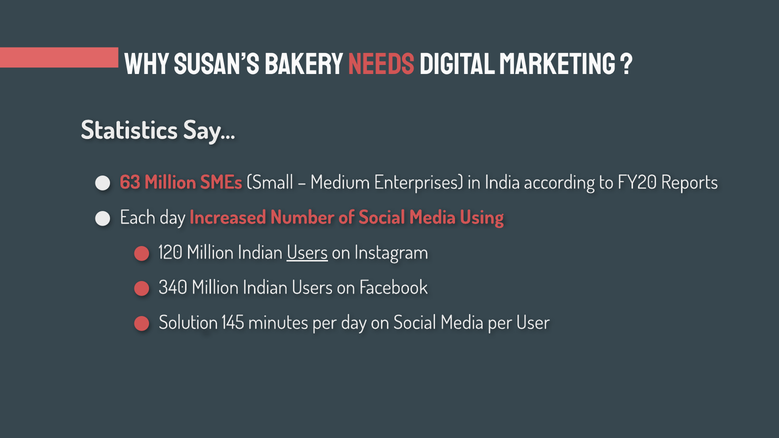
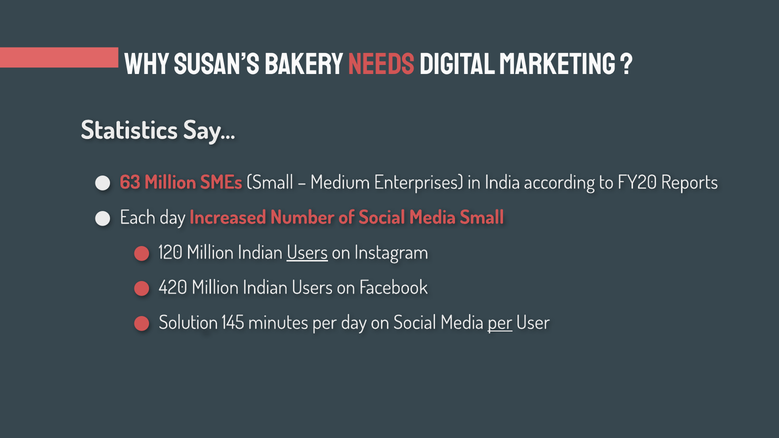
Media Using: Using -> Small
340: 340 -> 420
per at (500, 323) underline: none -> present
